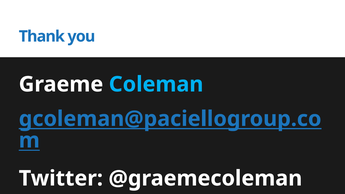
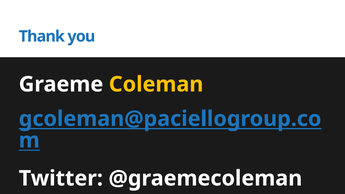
Coleman colour: light blue -> yellow
